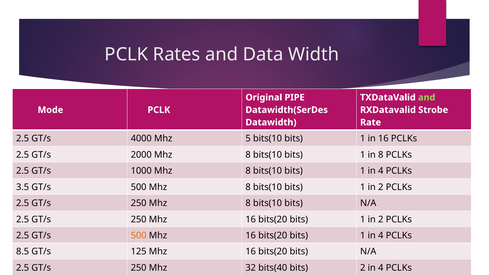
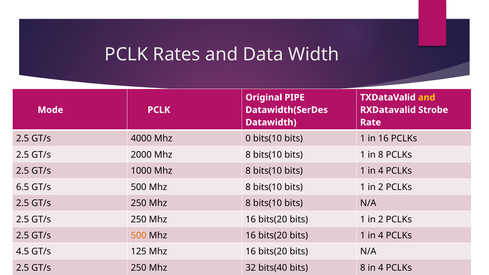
and at (427, 97) colour: light green -> yellow
5: 5 -> 0
3.5: 3.5 -> 6.5
8.5: 8.5 -> 4.5
bits 2: 2 -> 8
